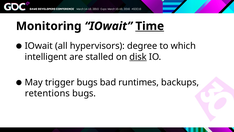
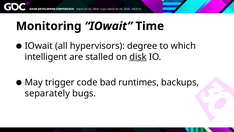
Time underline: present -> none
trigger bugs: bugs -> code
retentions: retentions -> separately
